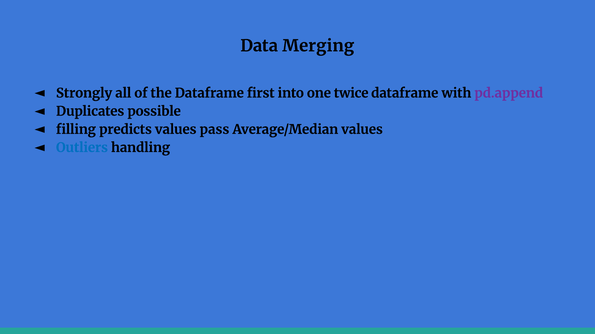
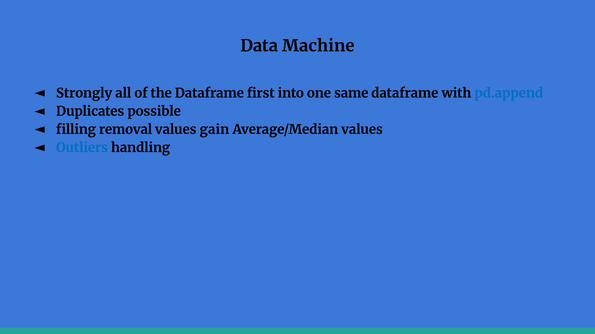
Merging: Merging -> Machine
twice: twice -> same
pd.append colour: purple -> blue
predicts: predicts -> removal
pass: pass -> gain
